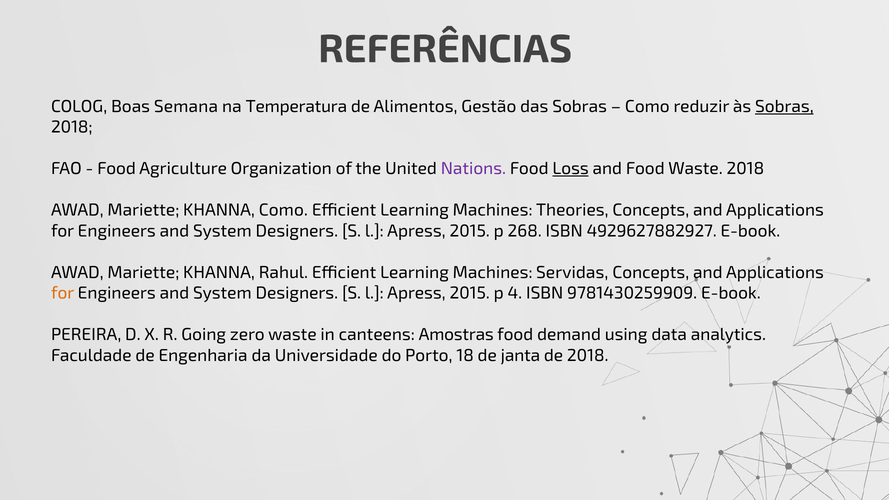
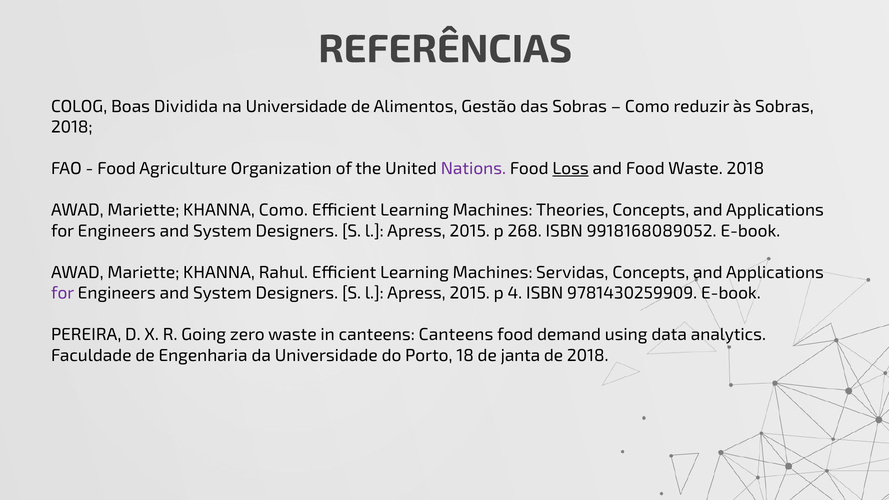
Semana: Semana -> Dividida
na Temperatura: Temperatura -> Universidade
Sobras at (784, 106) underline: present -> none
4929627882927: 4929627882927 -> 9918168089052
for at (63, 293) colour: orange -> purple
canteens Amostras: Amostras -> Canteens
